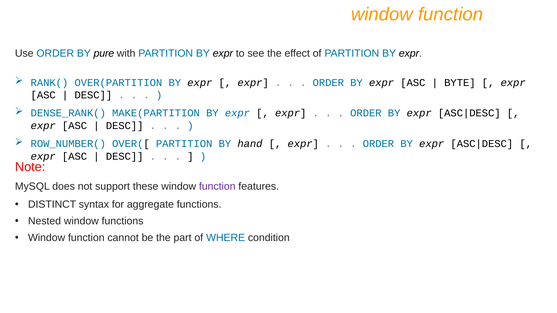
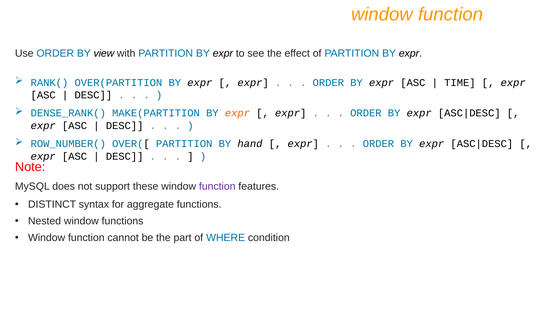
pure: pure -> view
BYTE: BYTE -> TIME
expr at (237, 113) colour: blue -> orange
